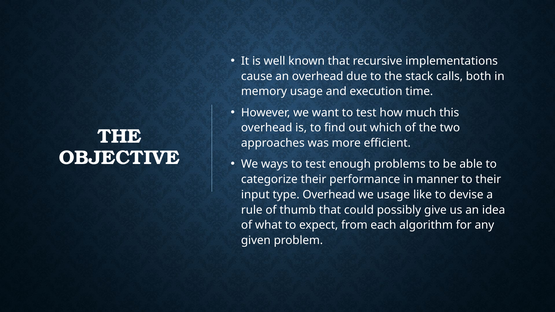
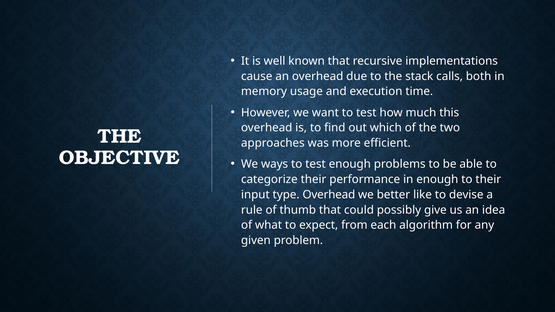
in manner: manner -> enough
we usage: usage -> better
